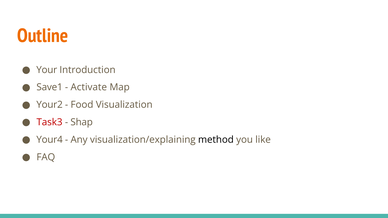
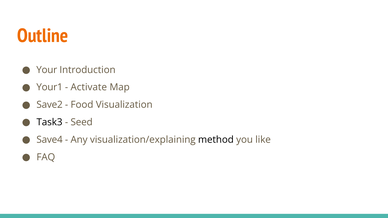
Save1: Save1 -> Your1
Your2: Your2 -> Save2
Task3 colour: red -> black
Shap: Shap -> Seed
Your4: Your4 -> Save4
